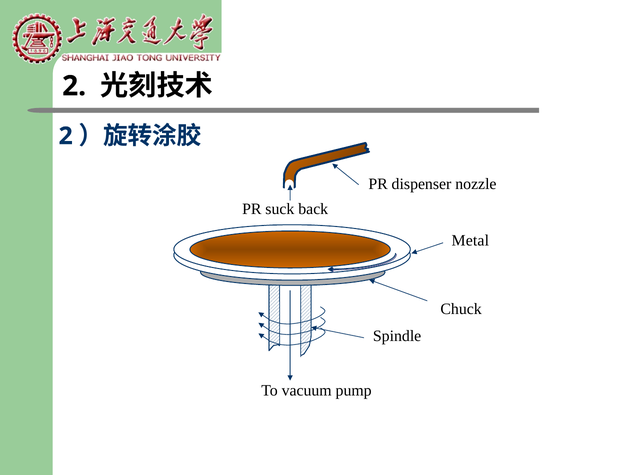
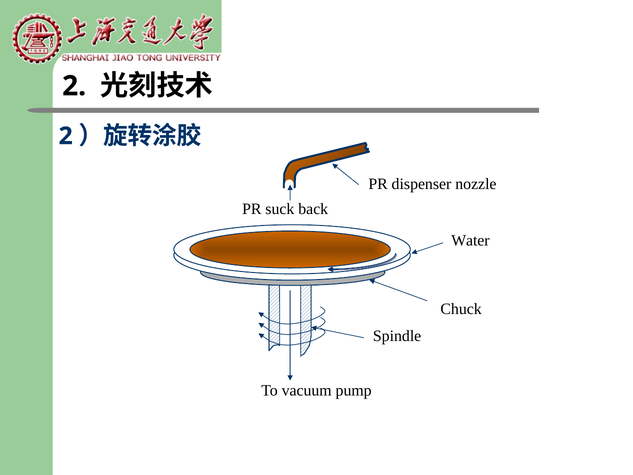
Metal: Metal -> Water
